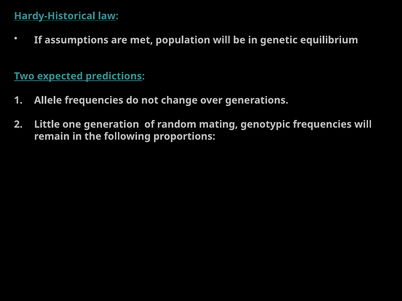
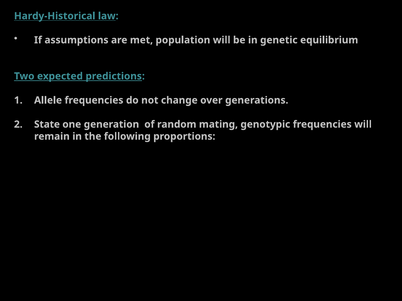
Little: Little -> State
